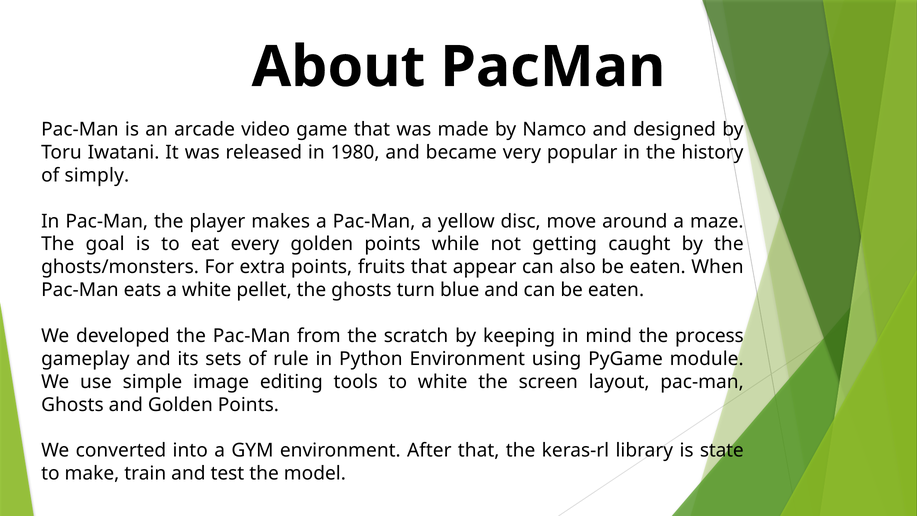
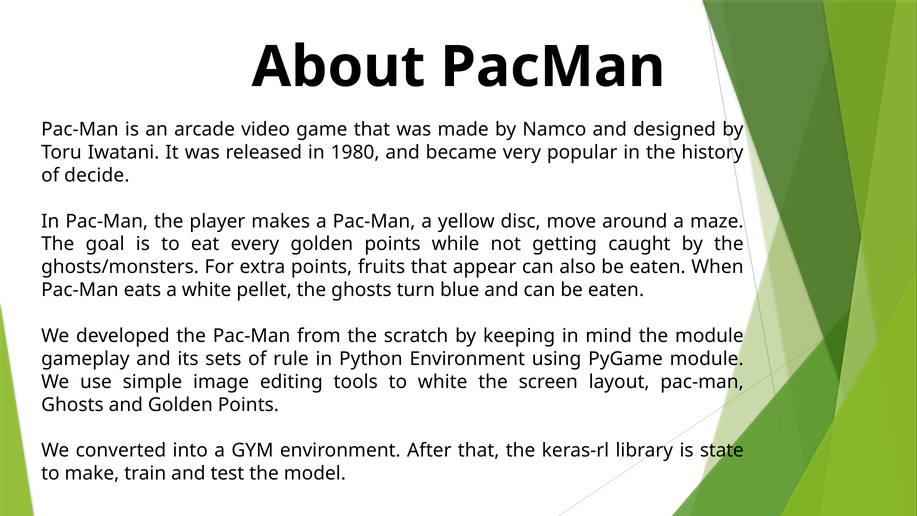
simply: simply -> decide
the process: process -> module
